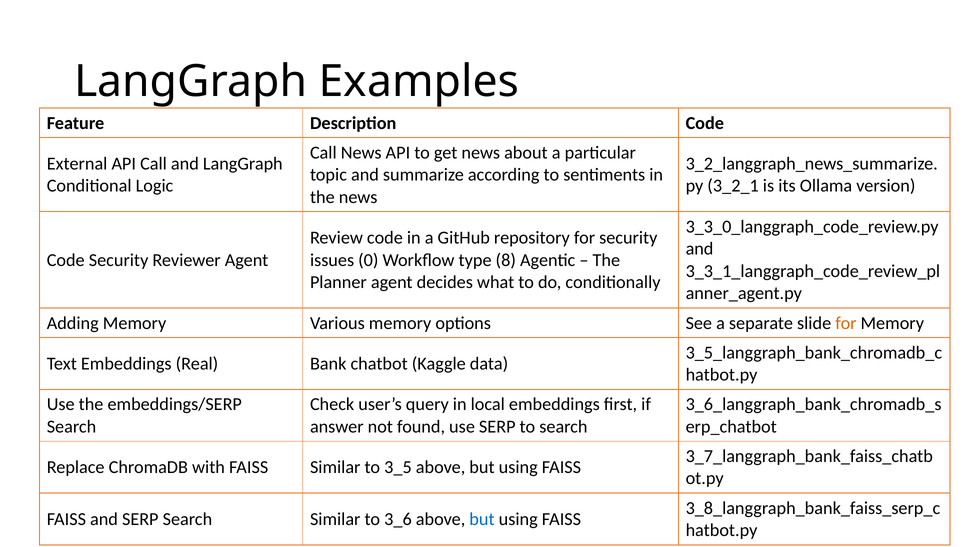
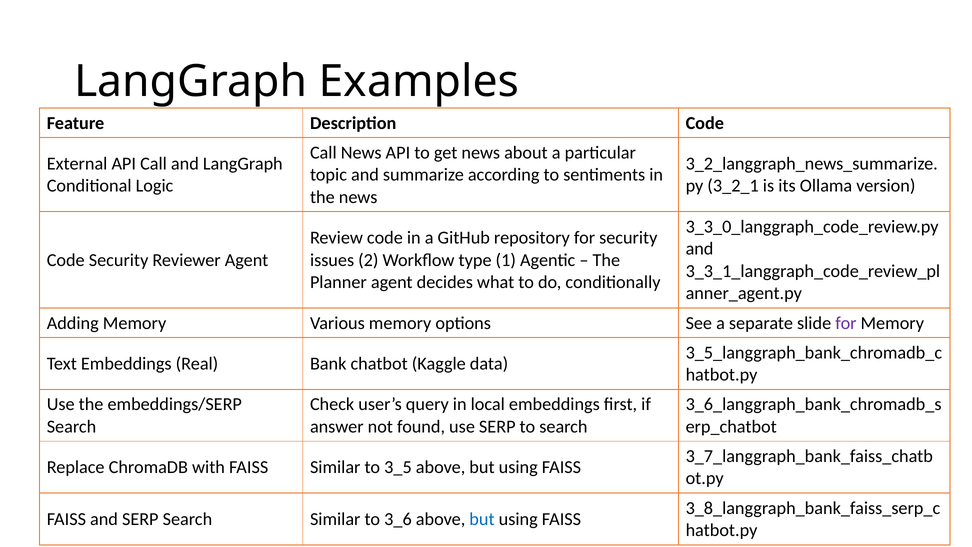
0: 0 -> 2
8: 8 -> 1
for at (846, 323) colour: orange -> purple
